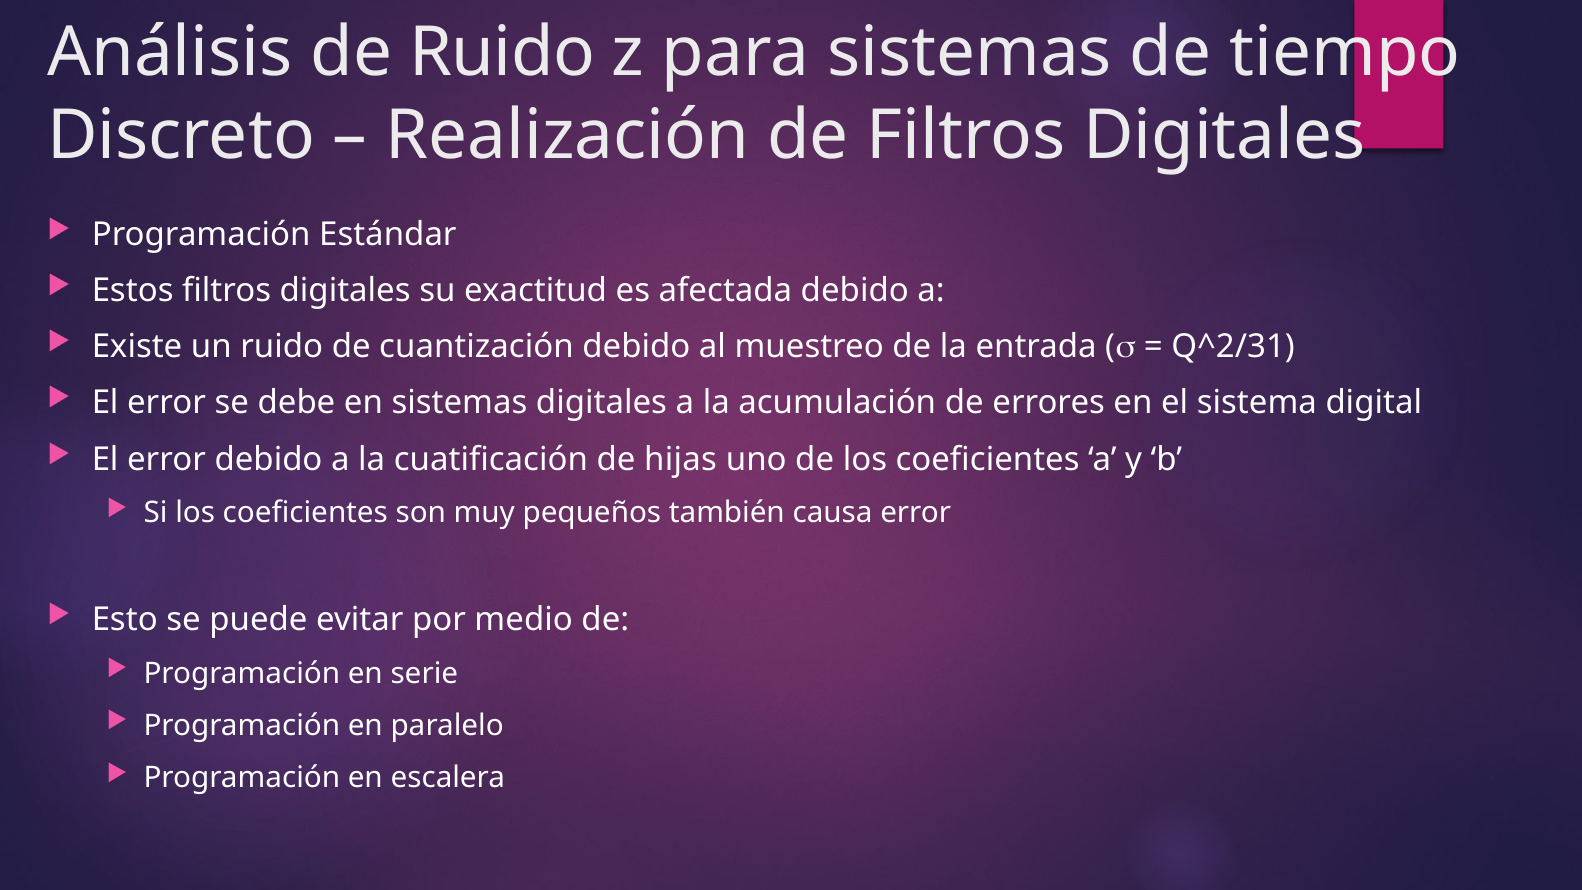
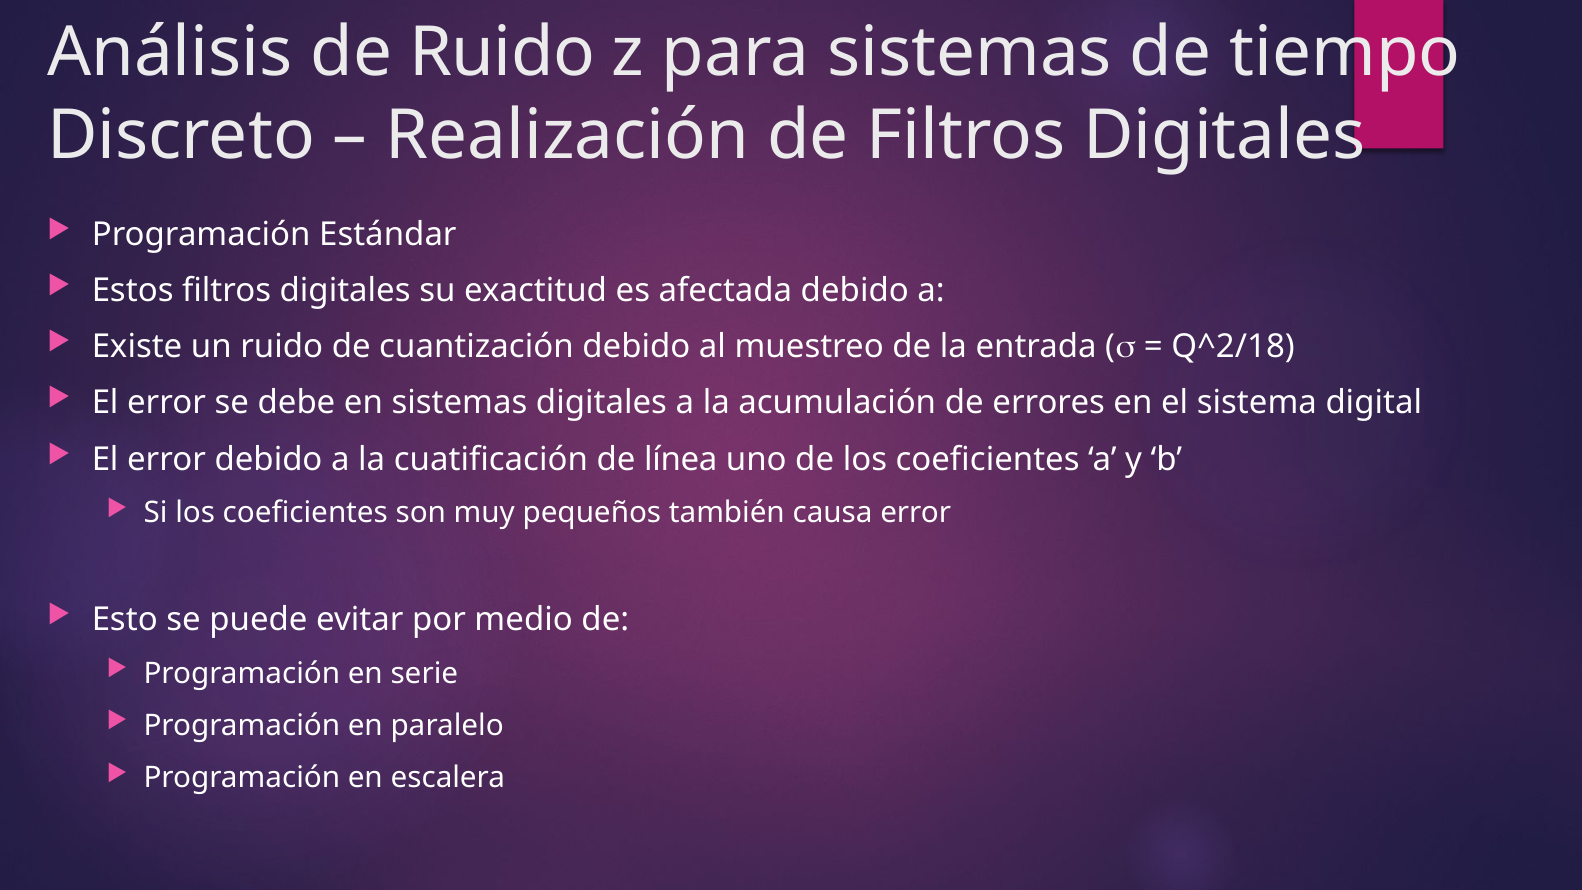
Q^2/31: Q^2/31 -> Q^2/18
hijas: hijas -> línea
